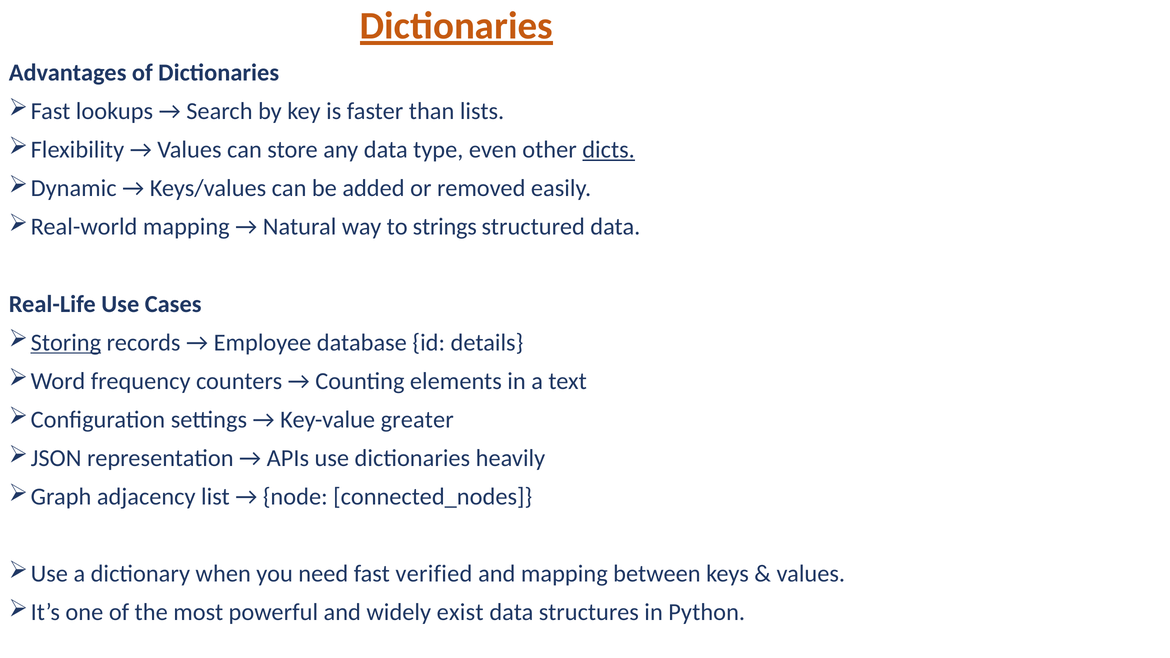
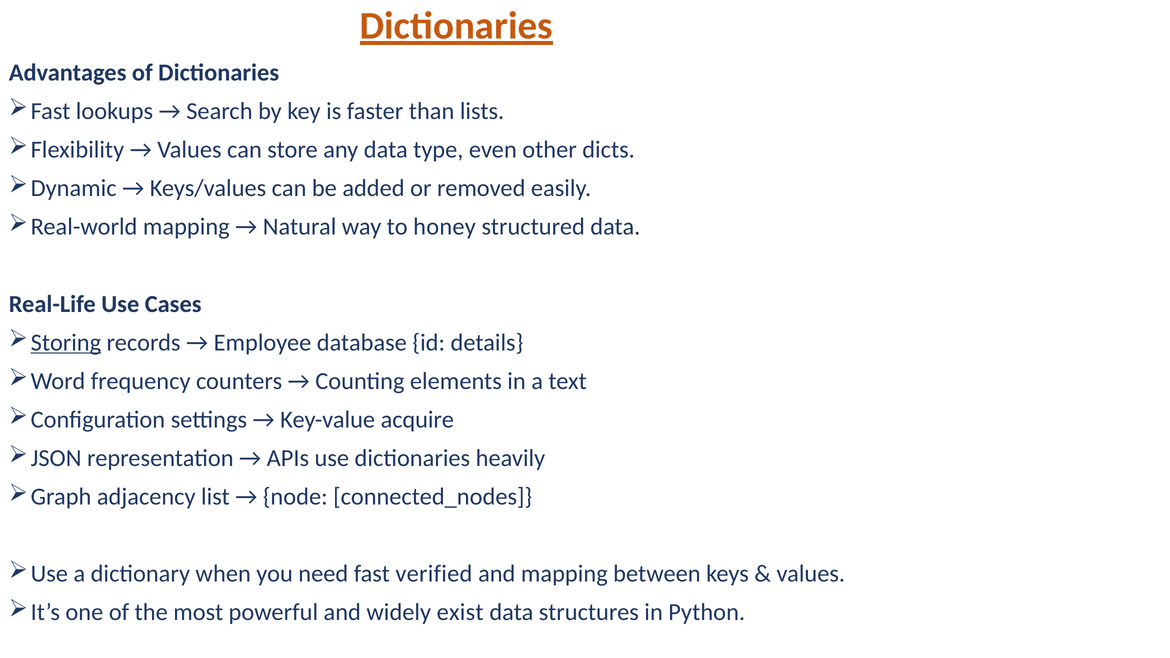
dicts underline: present -> none
strings: strings -> honey
greater: greater -> acquire
